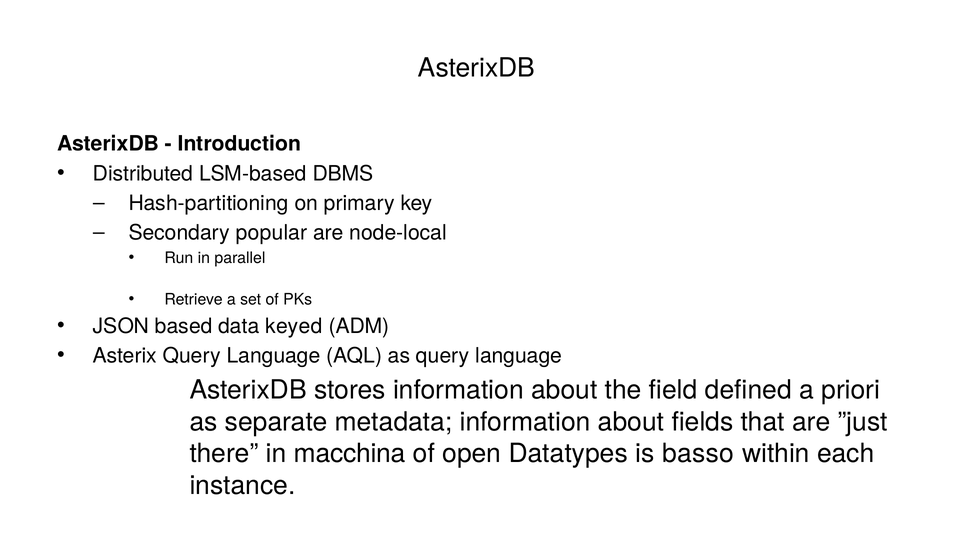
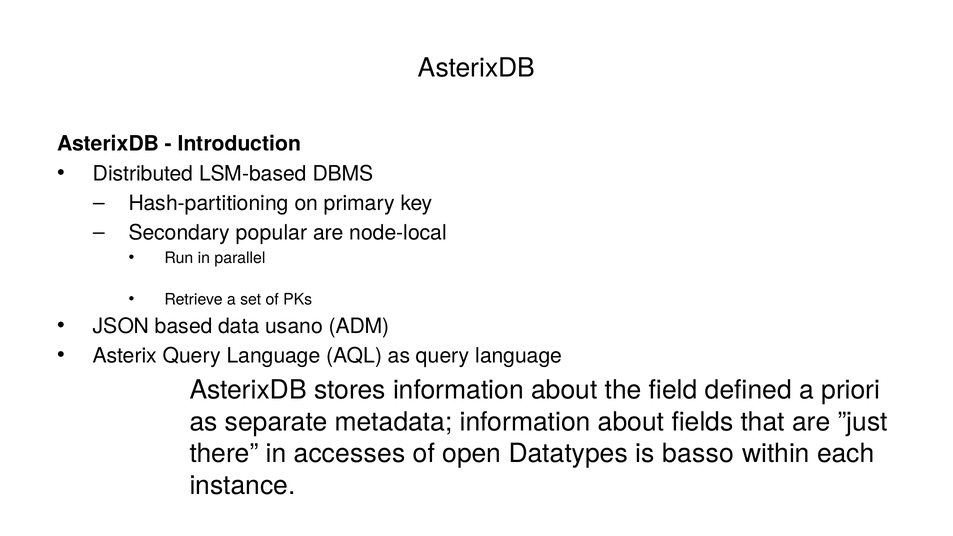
data keyed: keyed -> usano
macchina: macchina -> accesses
